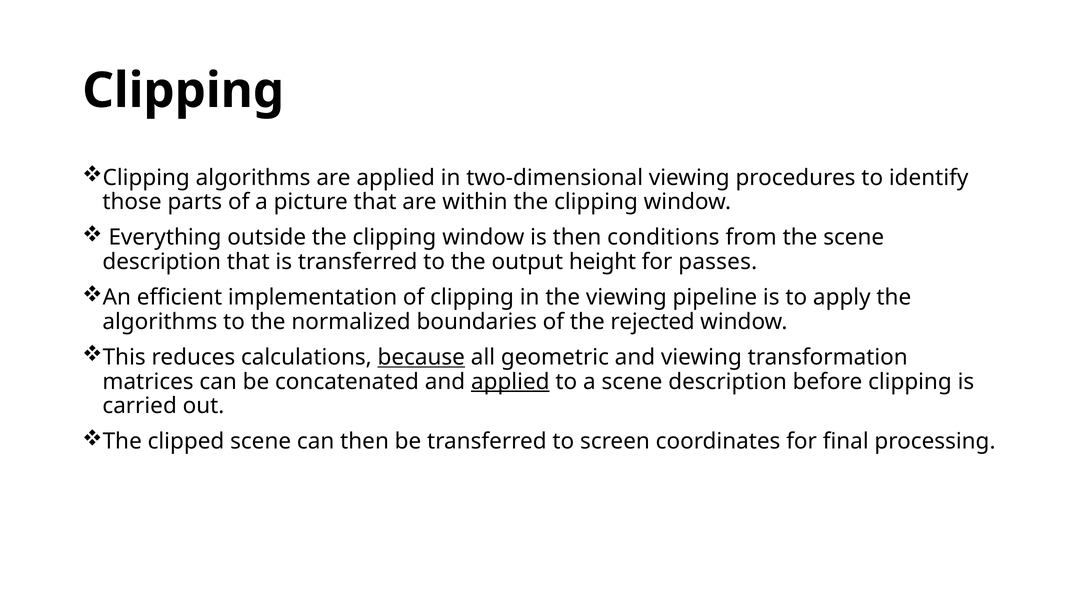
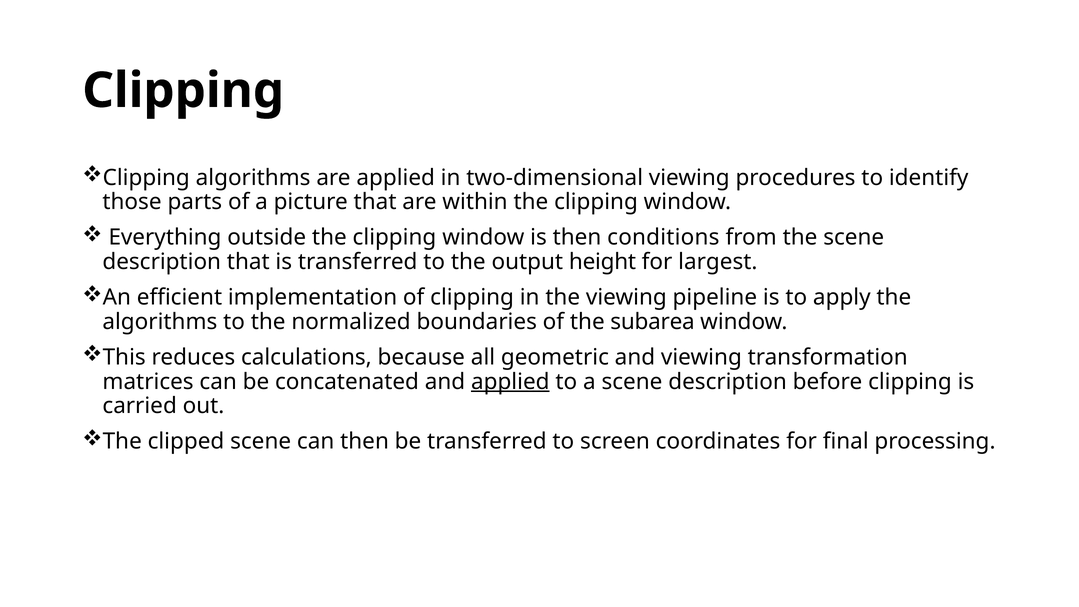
passes: passes -> largest
rejected: rejected -> subarea
because underline: present -> none
